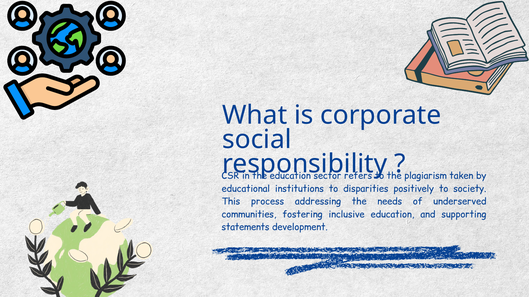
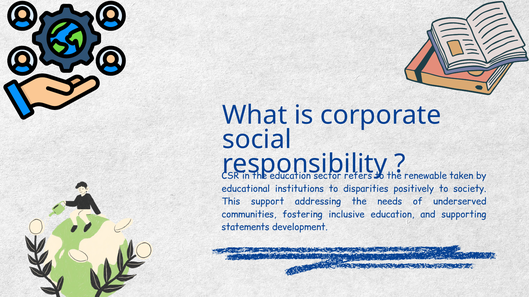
plagiarism: plagiarism -> renewable
process: process -> support
